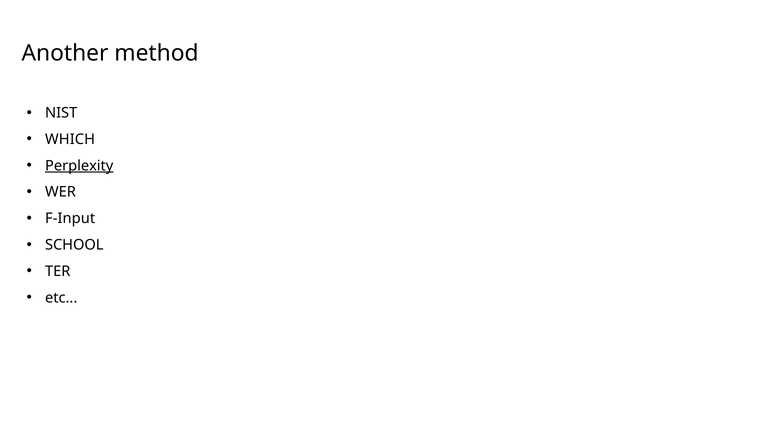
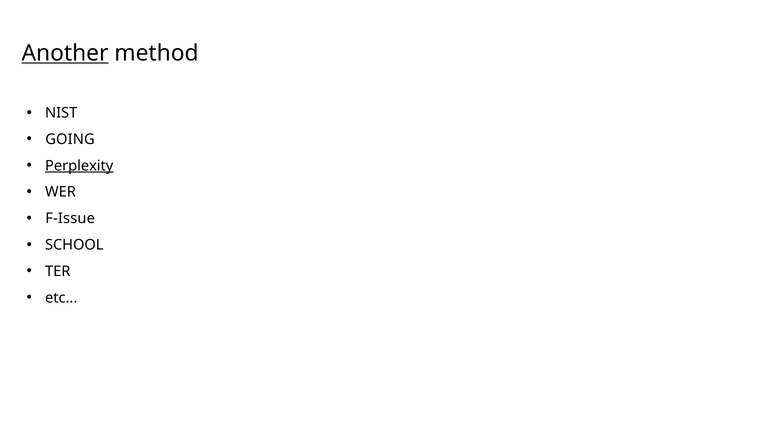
Another underline: none -> present
WHICH: WHICH -> GOING
F-Input: F-Input -> F-Issue
